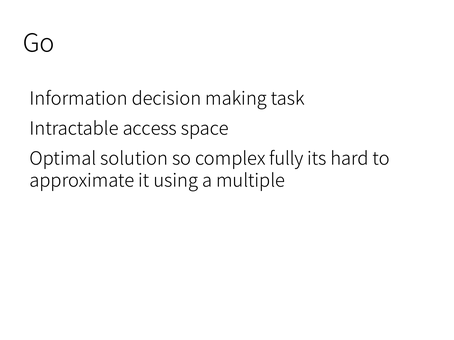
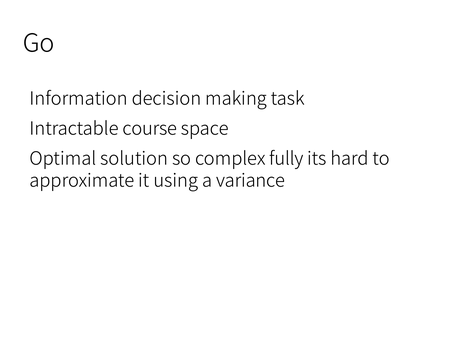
access: access -> course
multiple: multiple -> variance
